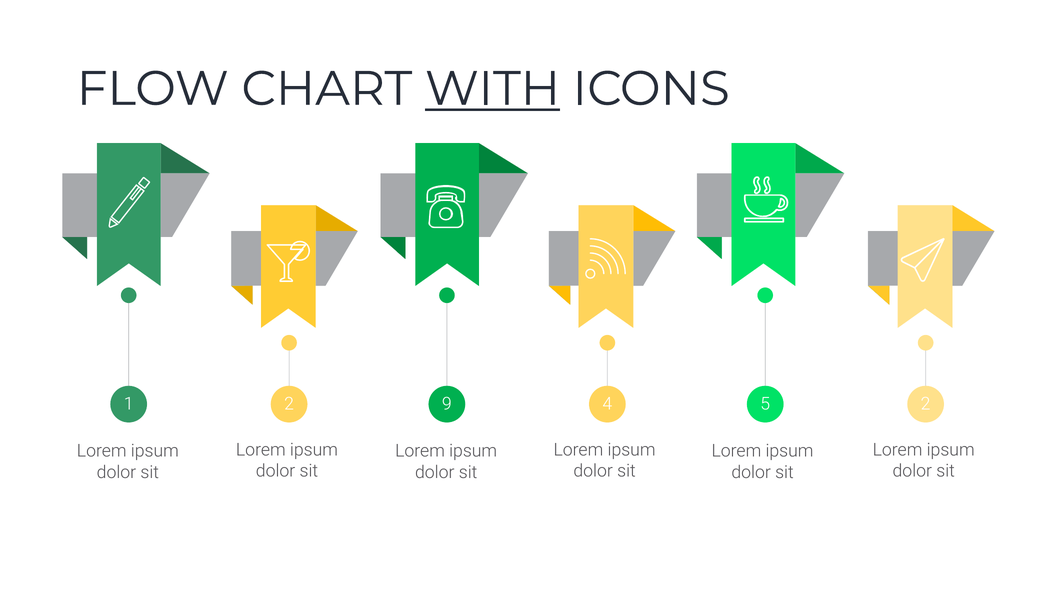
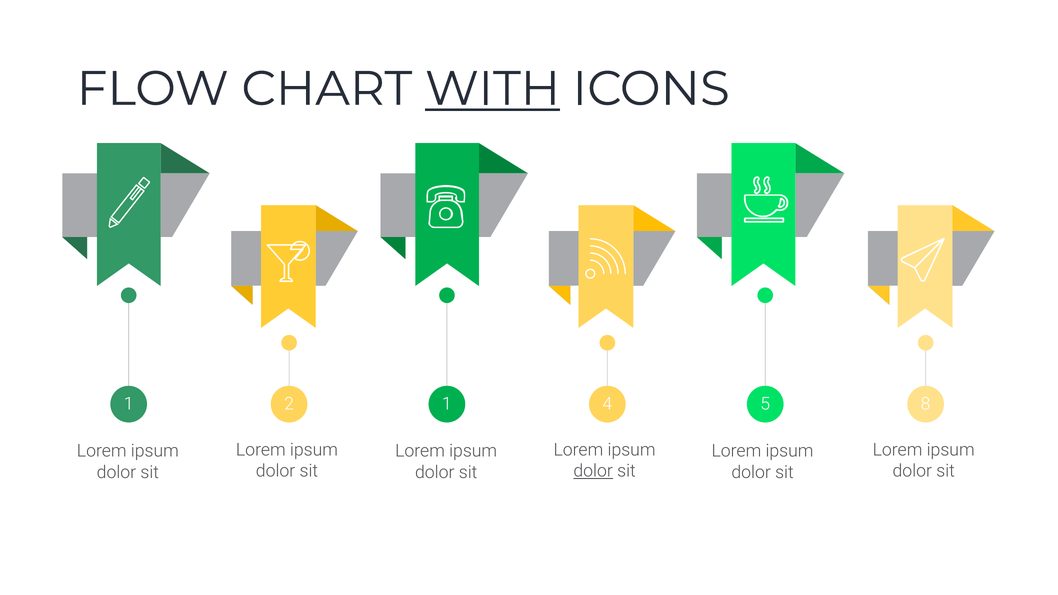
2 9: 9 -> 1
4 2: 2 -> 8
dolor at (593, 471) underline: none -> present
